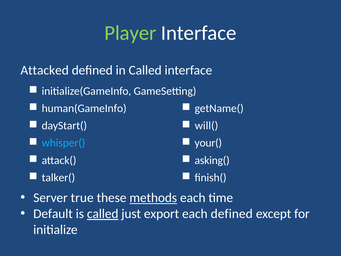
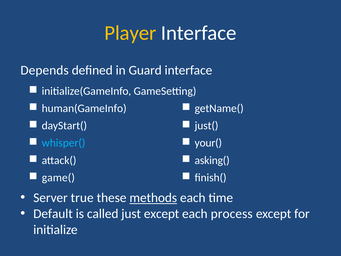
Player colour: light green -> yellow
Attacked: Attacked -> Depends
in Called: Called -> Guard
will(: will( -> just(
talker(: talker( -> game(
called at (103, 214) underline: present -> none
just export: export -> except
each defined: defined -> process
